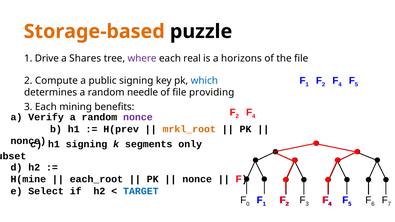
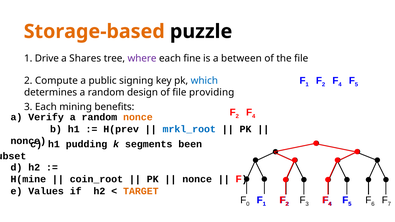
real: real -> fine
horizons: horizons -> between
needle: needle -> design
nonce at (138, 117) colour: purple -> orange
mrkl_root colour: orange -> blue
h1 signing: signing -> pudding
only: only -> been
each_root: each_root -> coin_root
Select: Select -> Values
TARGET colour: blue -> orange
